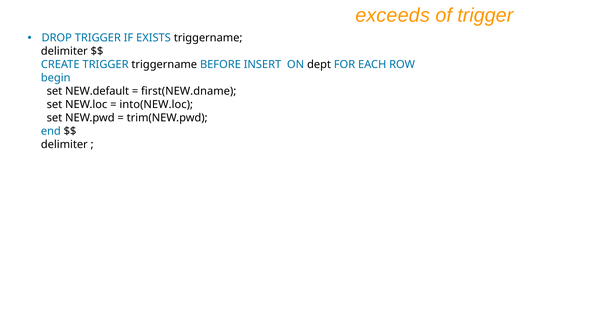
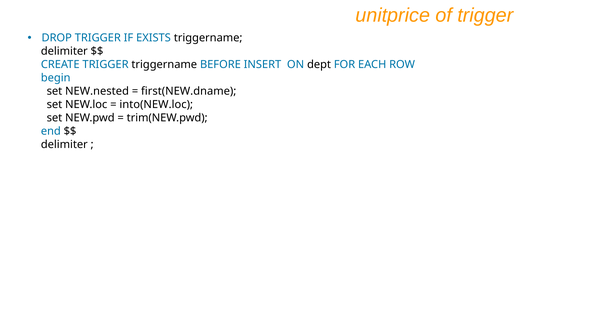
exceeds: exceeds -> unitprice
NEW.default: NEW.default -> NEW.nested
